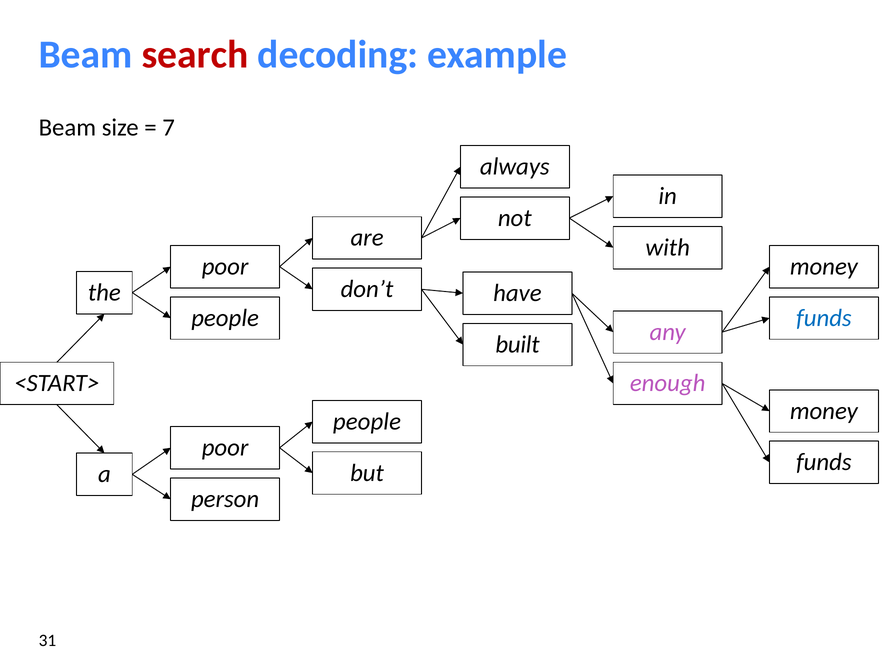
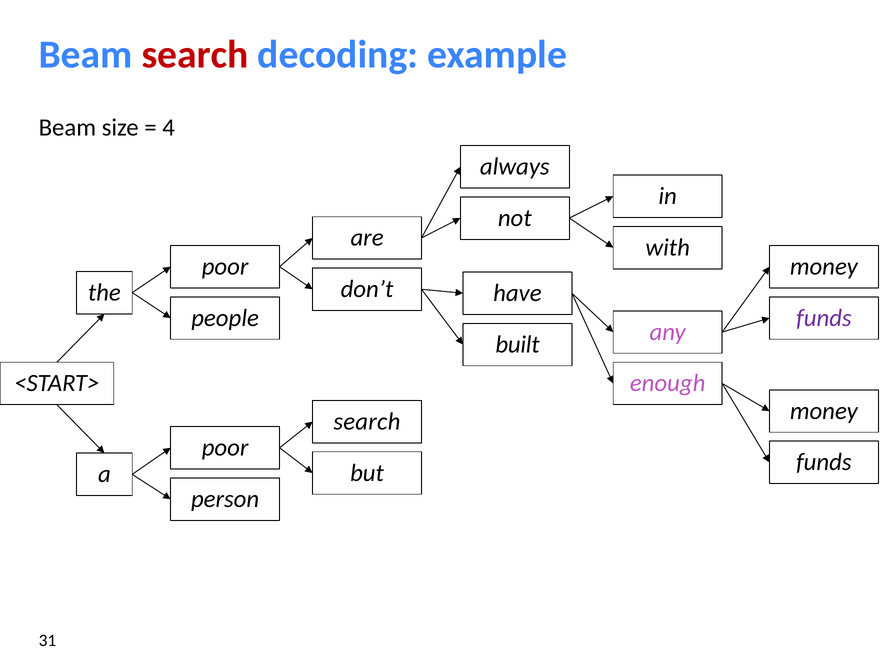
7: 7 -> 4
funds at (824, 318) colour: blue -> purple
people at (367, 421): people -> search
